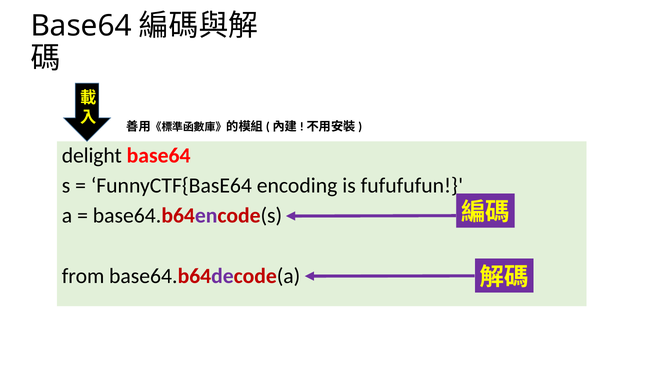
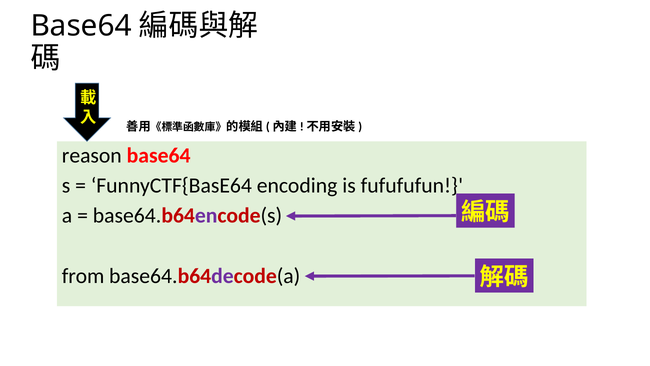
delight: delight -> reason
